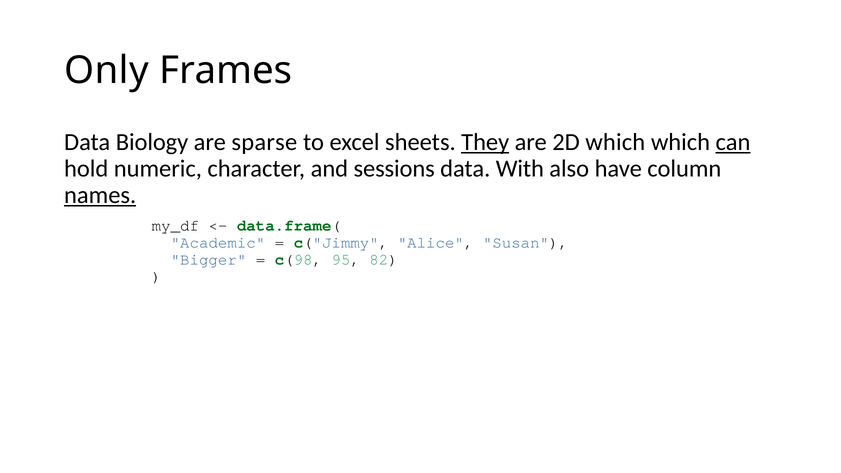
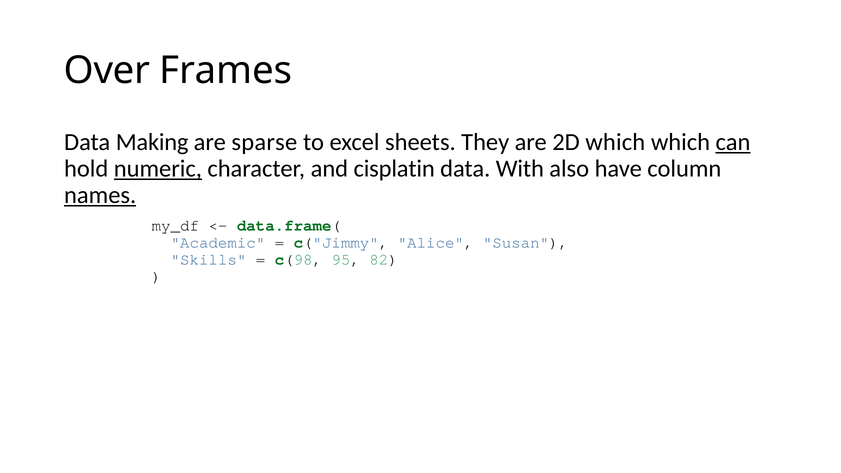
Only: Only -> Over
Biology: Biology -> Making
They underline: present -> none
numeric underline: none -> present
sessions: sessions -> cisplatin
Bigger: Bigger -> Skills
